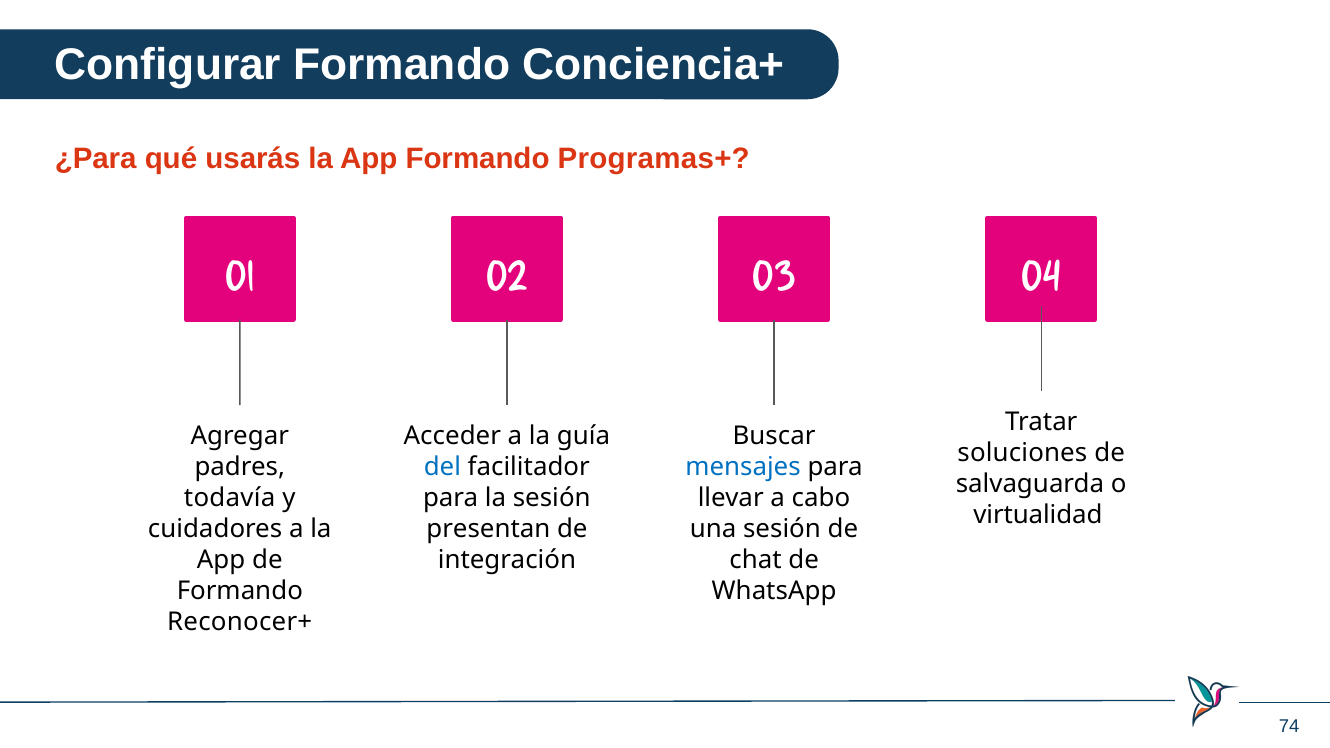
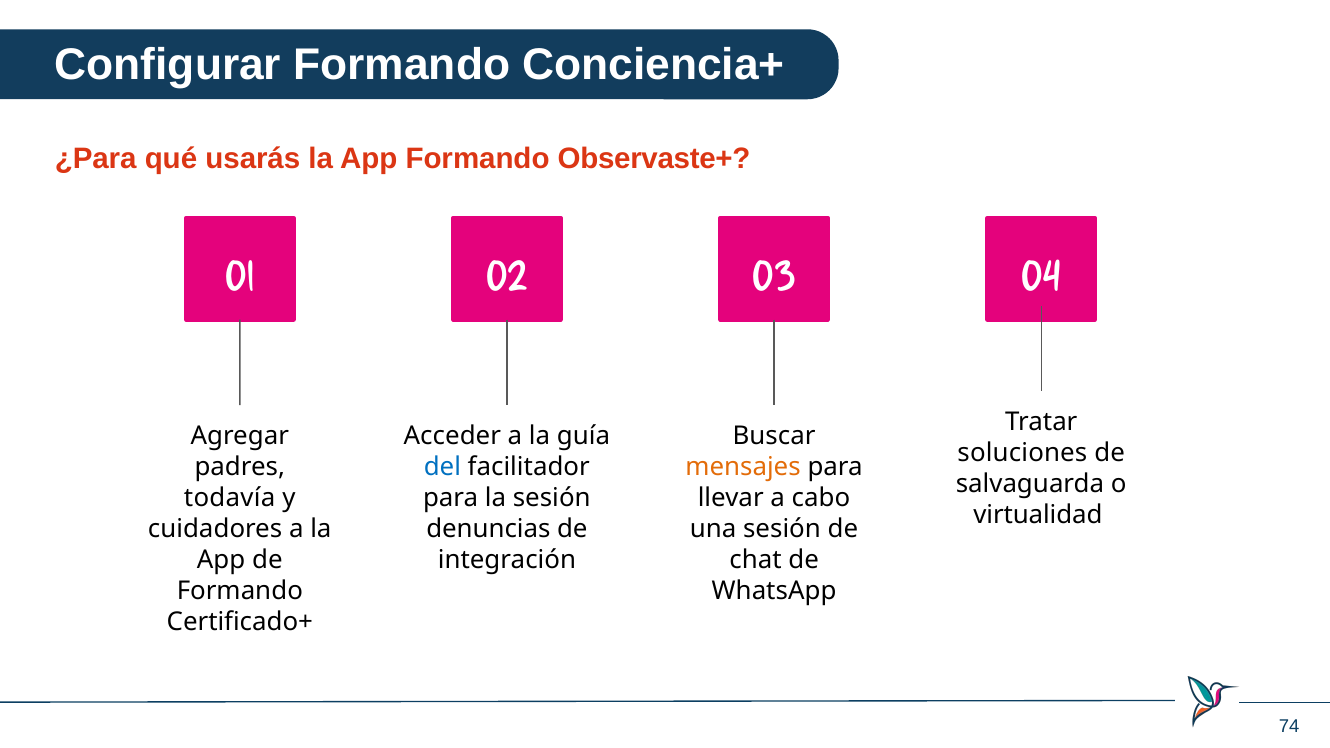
Programas+: Programas+ -> Observaste+
mensajes colour: blue -> orange
presentan: presentan -> denuncias
Reconocer+: Reconocer+ -> Certificado+
